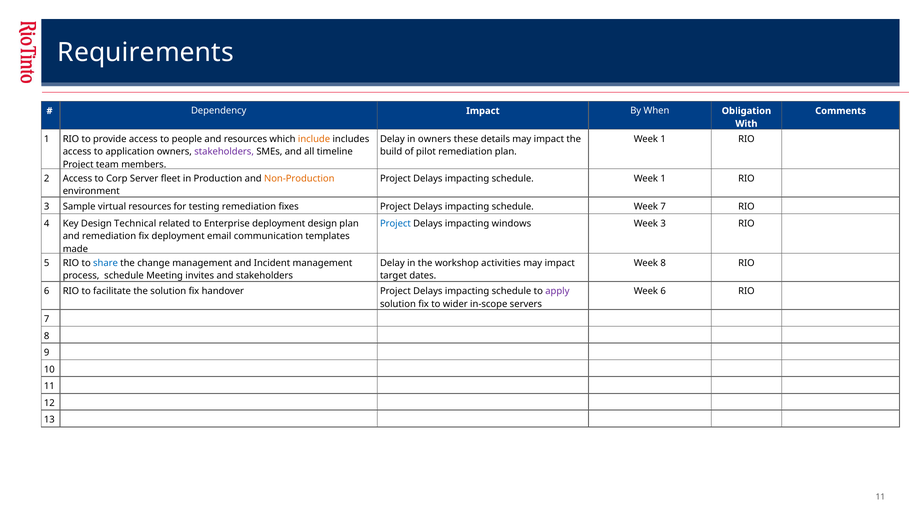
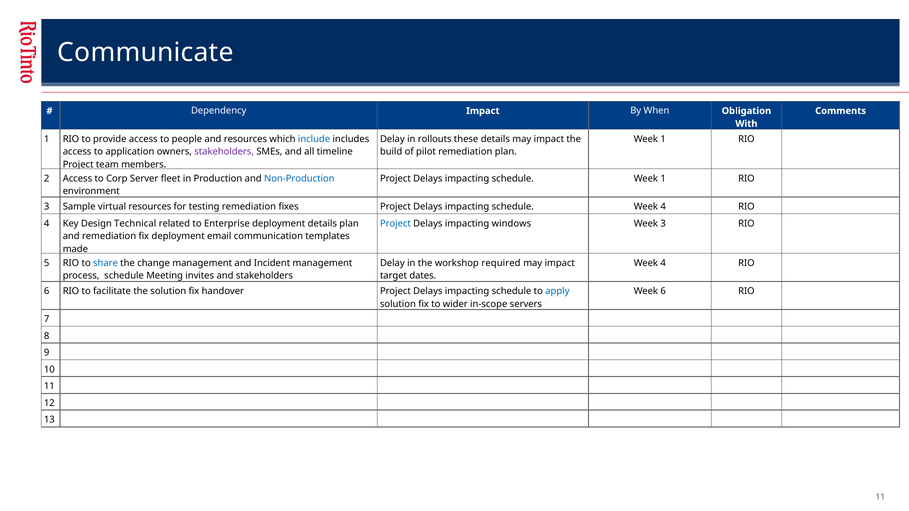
Requirements: Requirements -> Communicate
include colour: orange -> blue
in owners: owners -> rollouts
Non-Production colour: orange -> blue
schedule Week 7: 7 -> 4
deployment design: design -> details
activities: activities -> required
8 at (663, 263): 8 -> 4
apply colour: purple -> blue
